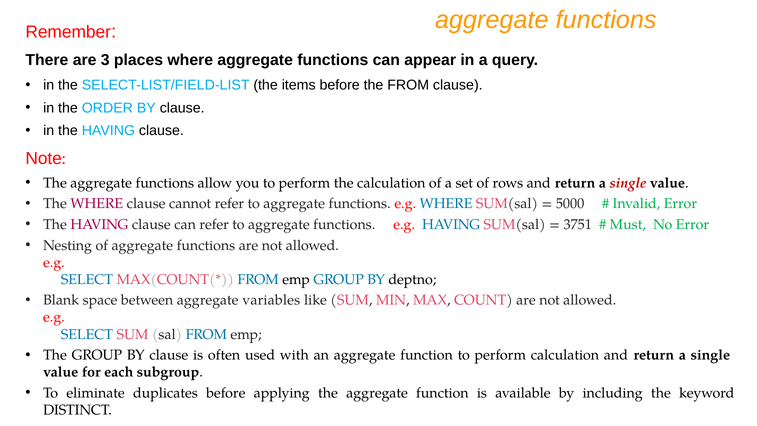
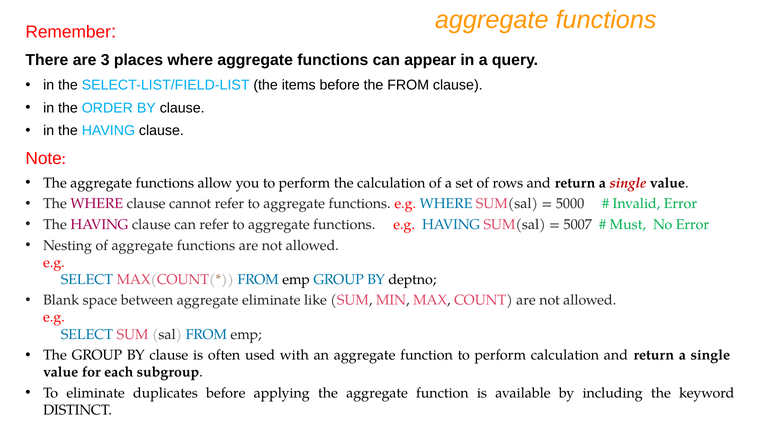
3751: 3751 -> 5007
aggregate variables: variables -> eliminate
